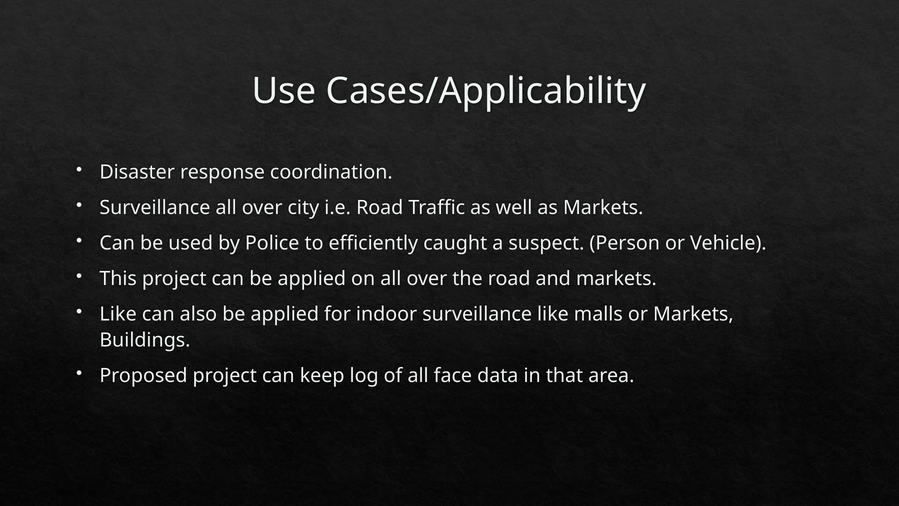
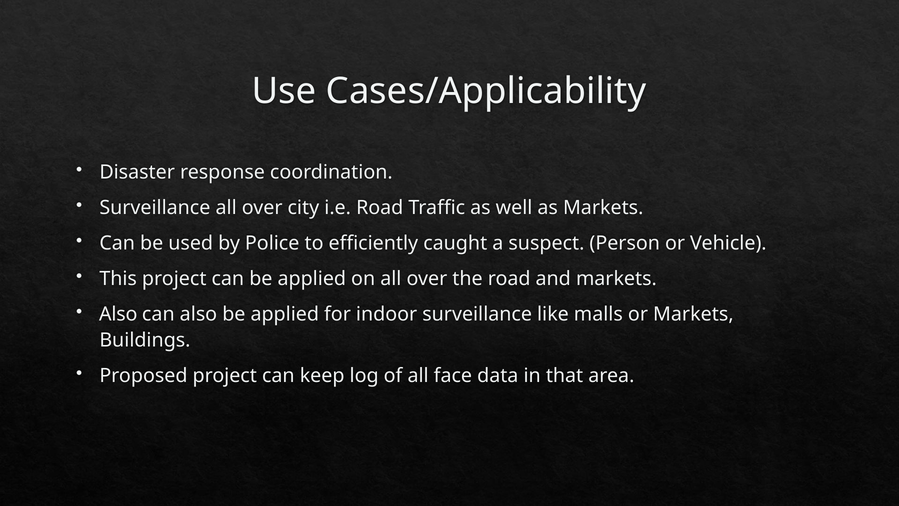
Like at (118, 314): Like -> Also
